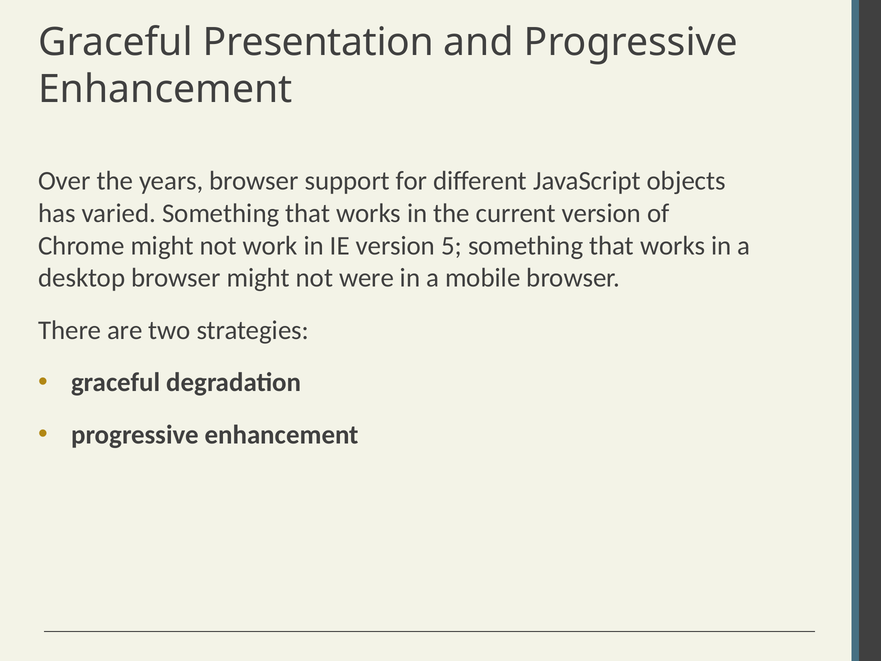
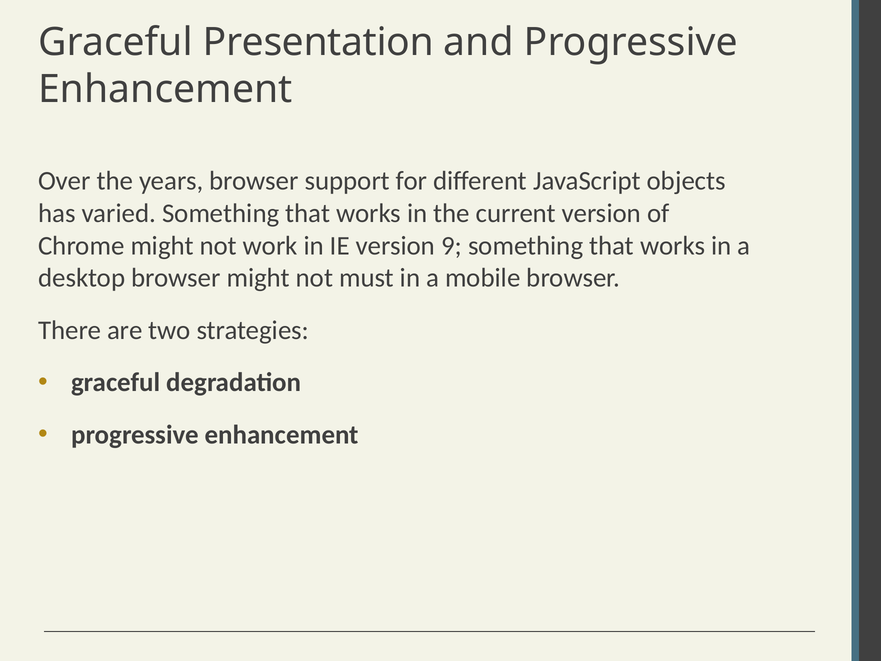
5: 5 -> 9
were: were -> must
